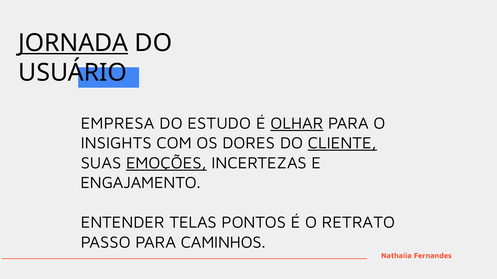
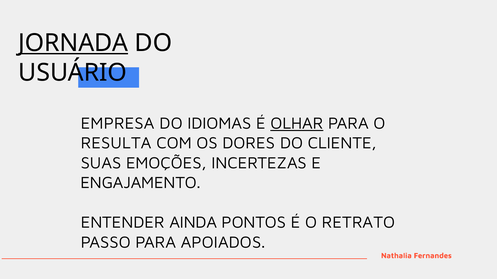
ESTUDO: ESTUDO -> IDIOMAS
INSIGHTS: INSIGHTS -> RESULTA
CLIENTE underline: present -> none
EMOÇÕES underline: present -> none
TELAS: TELAS -> AINDA
CAMINHOS: CAMINHOS -> APOIADOS
